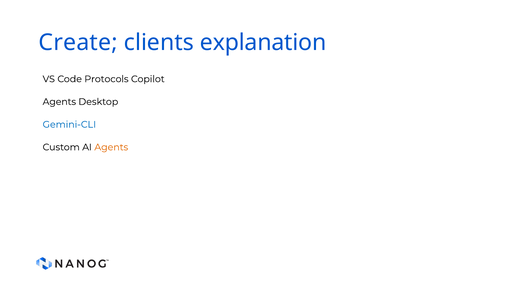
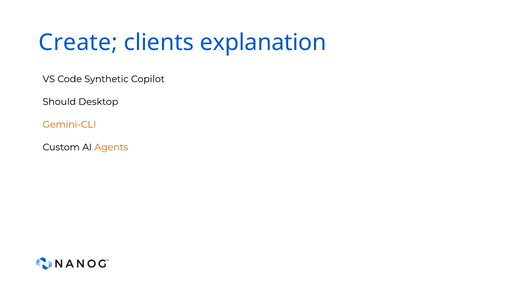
Protocols: Protocols -> Synthetic
Agents at (59, 102): Agents -> Should
Gemini-CLI colour: blue -> orange
